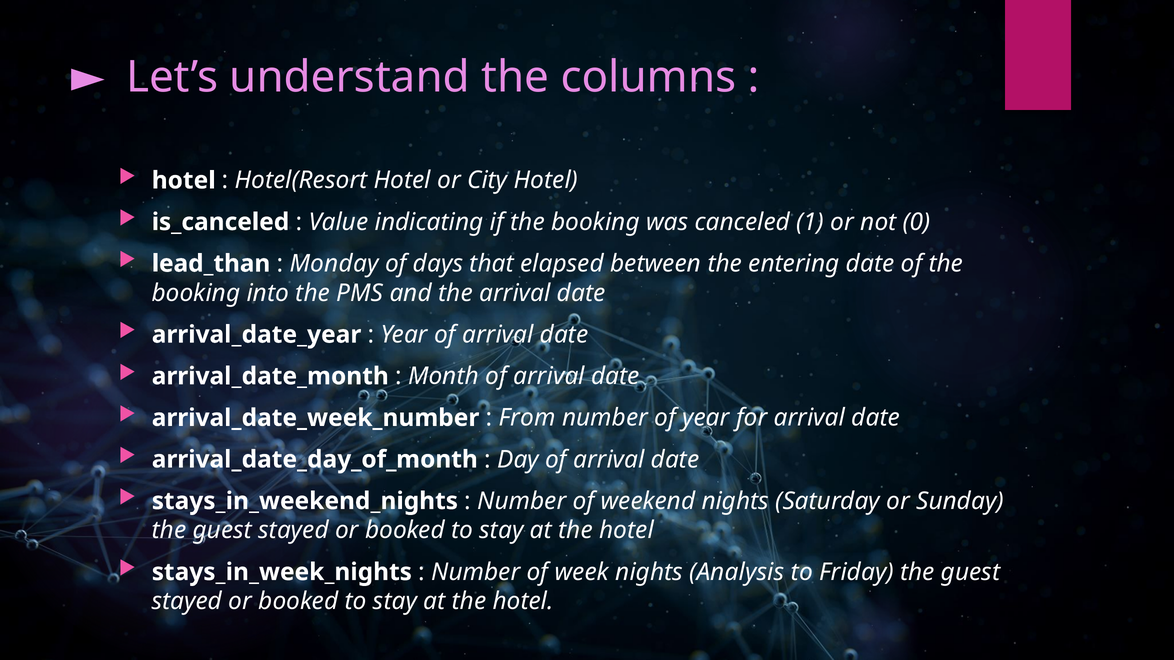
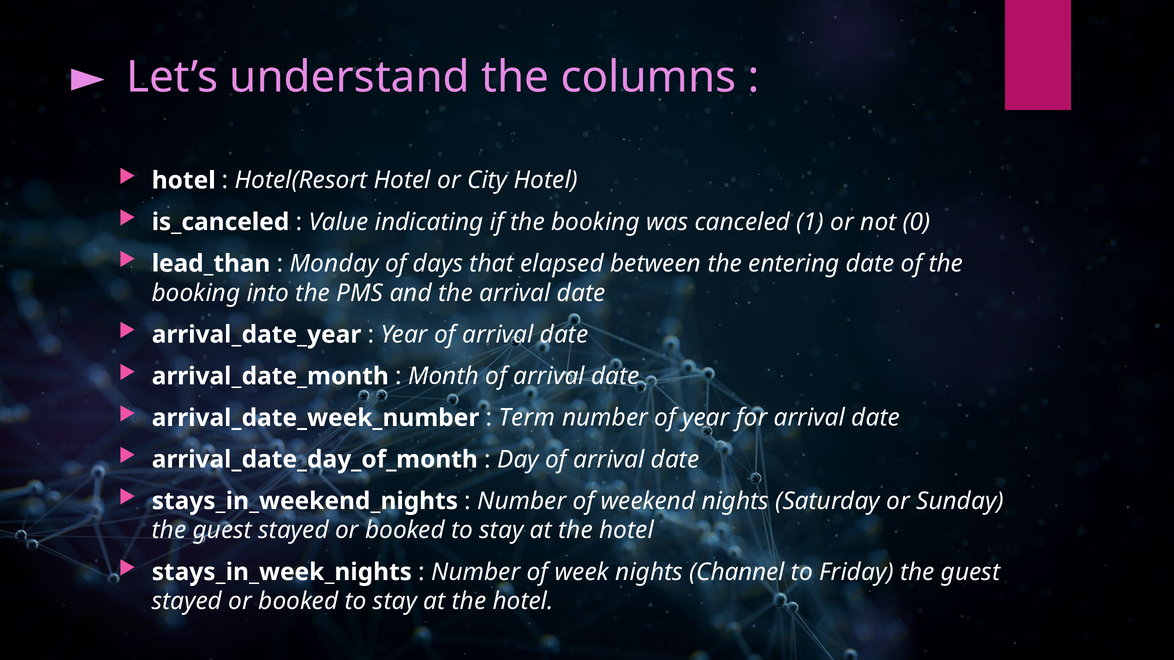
From: From -> Term
Analysis: Analysis -> Channel
